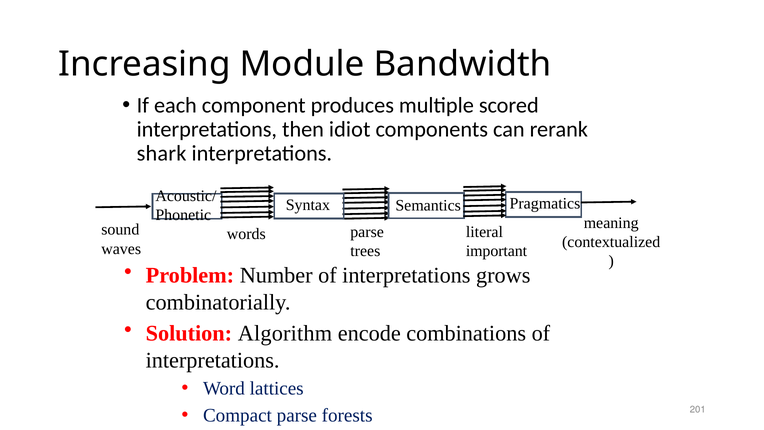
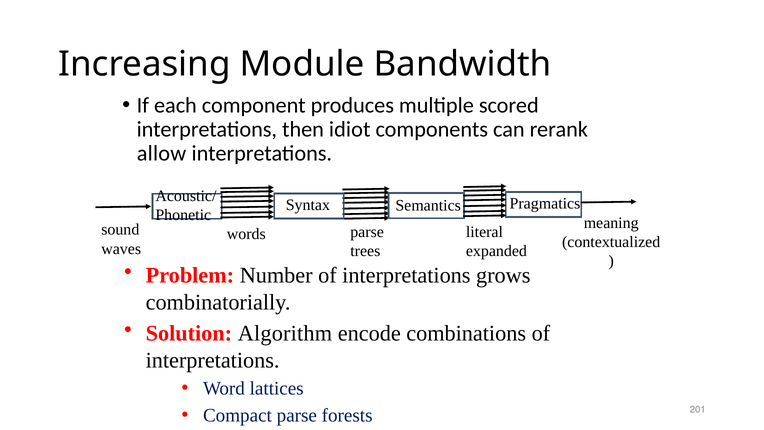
shark: shark -> allow
important: important -> expanded
